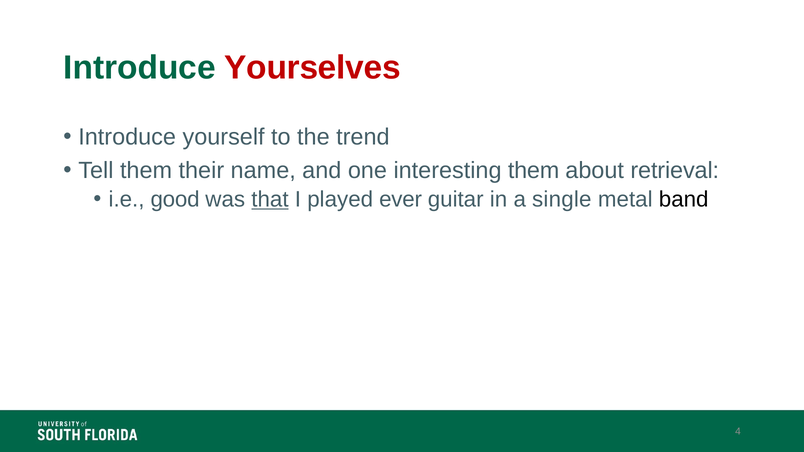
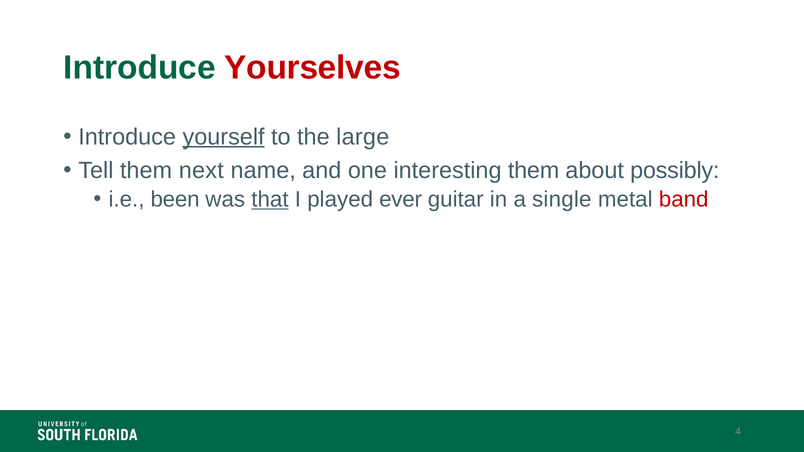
yourself underline: none -> present
trend: trend -> large
their: their -> next
retrieval: retrieval -> possibly
good: good -> been
band colour: black -> red
